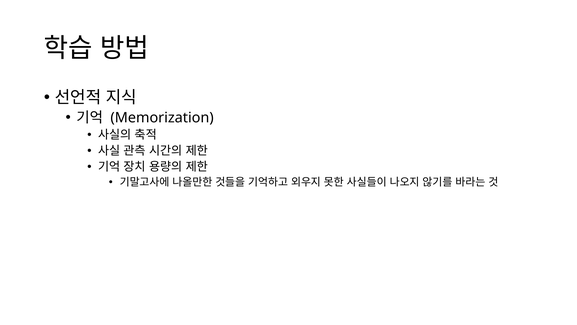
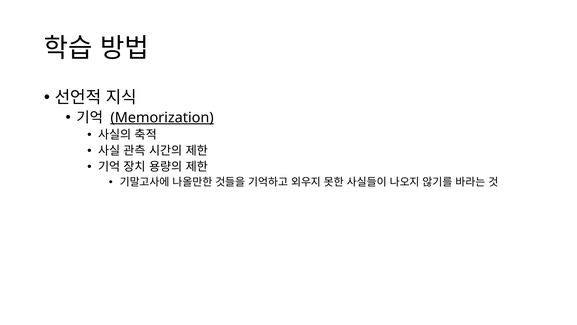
Memorization underline: none -> present
